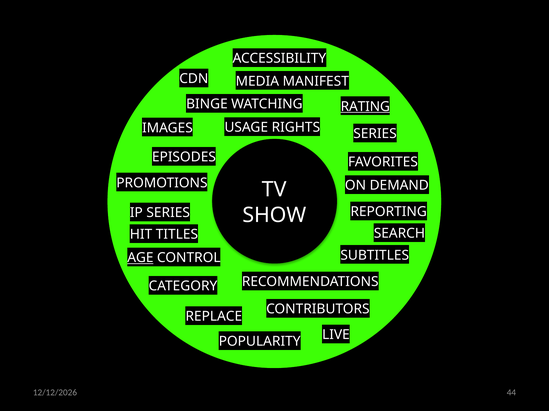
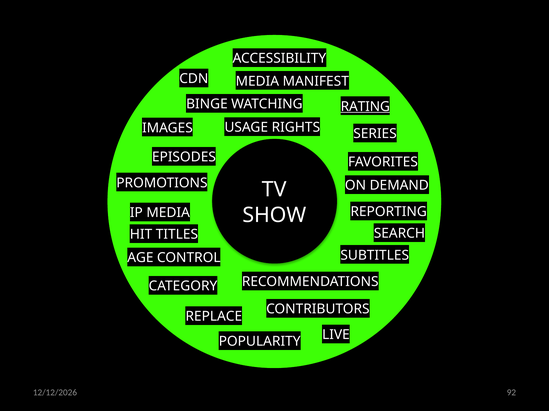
IP SERIES: SERIES -> MEDIA
AGE underline: present -> none
44: 44 -> 92
